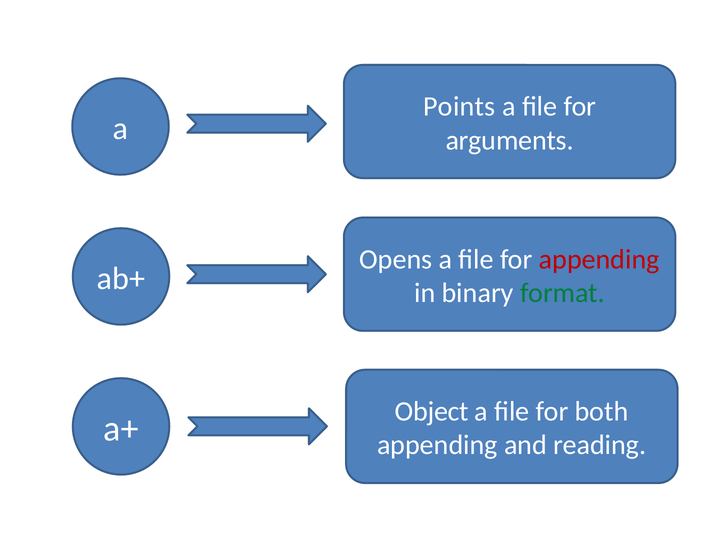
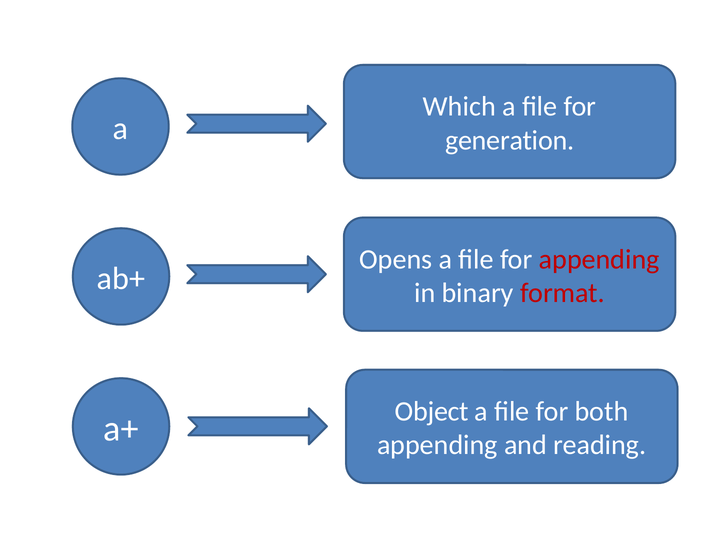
Points: Points -> Which
arguments: arguments -> generation
format colour: green -> red
